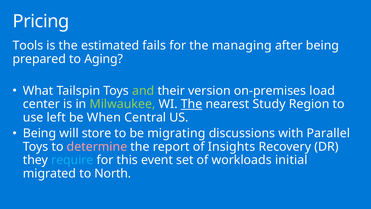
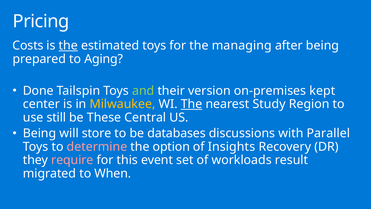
Tools: Tools -> Costs
the at (68, 46) underline: none -> present
estimated fails: fails -> toys
What: What -> Done
load: load -> kept
Milwaukee colour: light green -> yellow
left: left -> still
When: When -> These
migrating: migrating -> databases
report: report -> option
require colour: light blue -> pink
initial: initial -> result
North: North -> When
